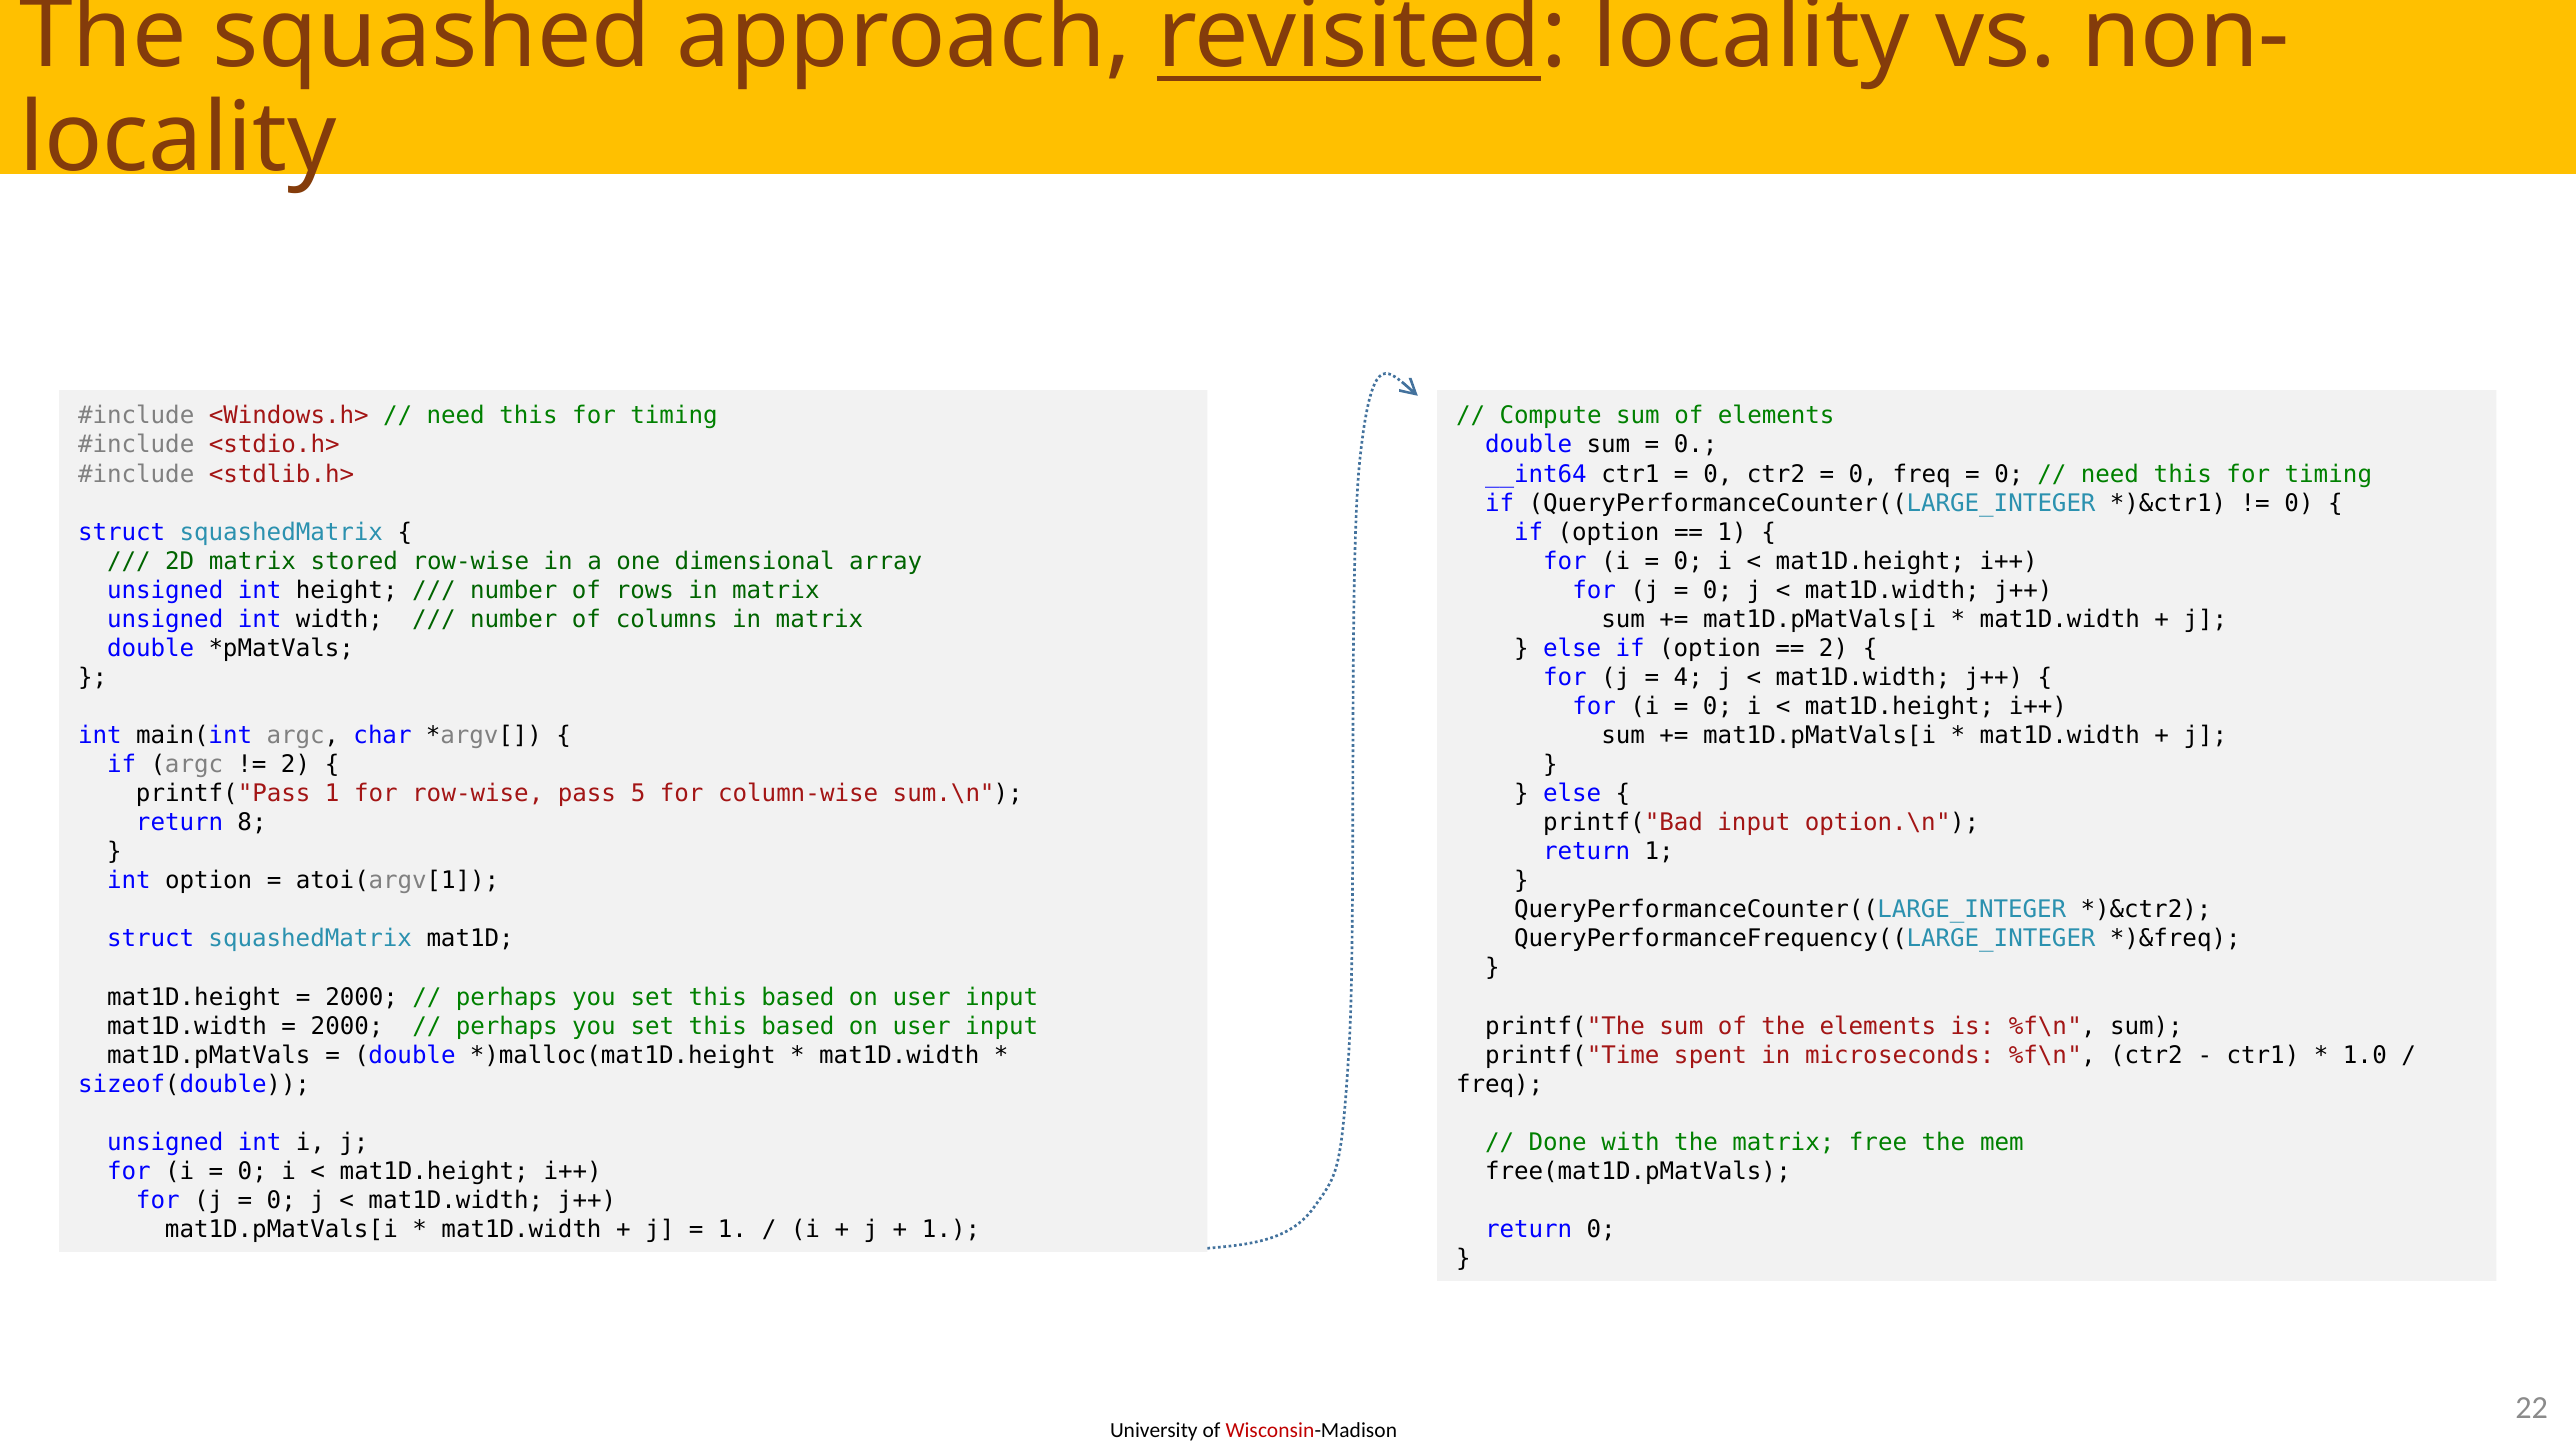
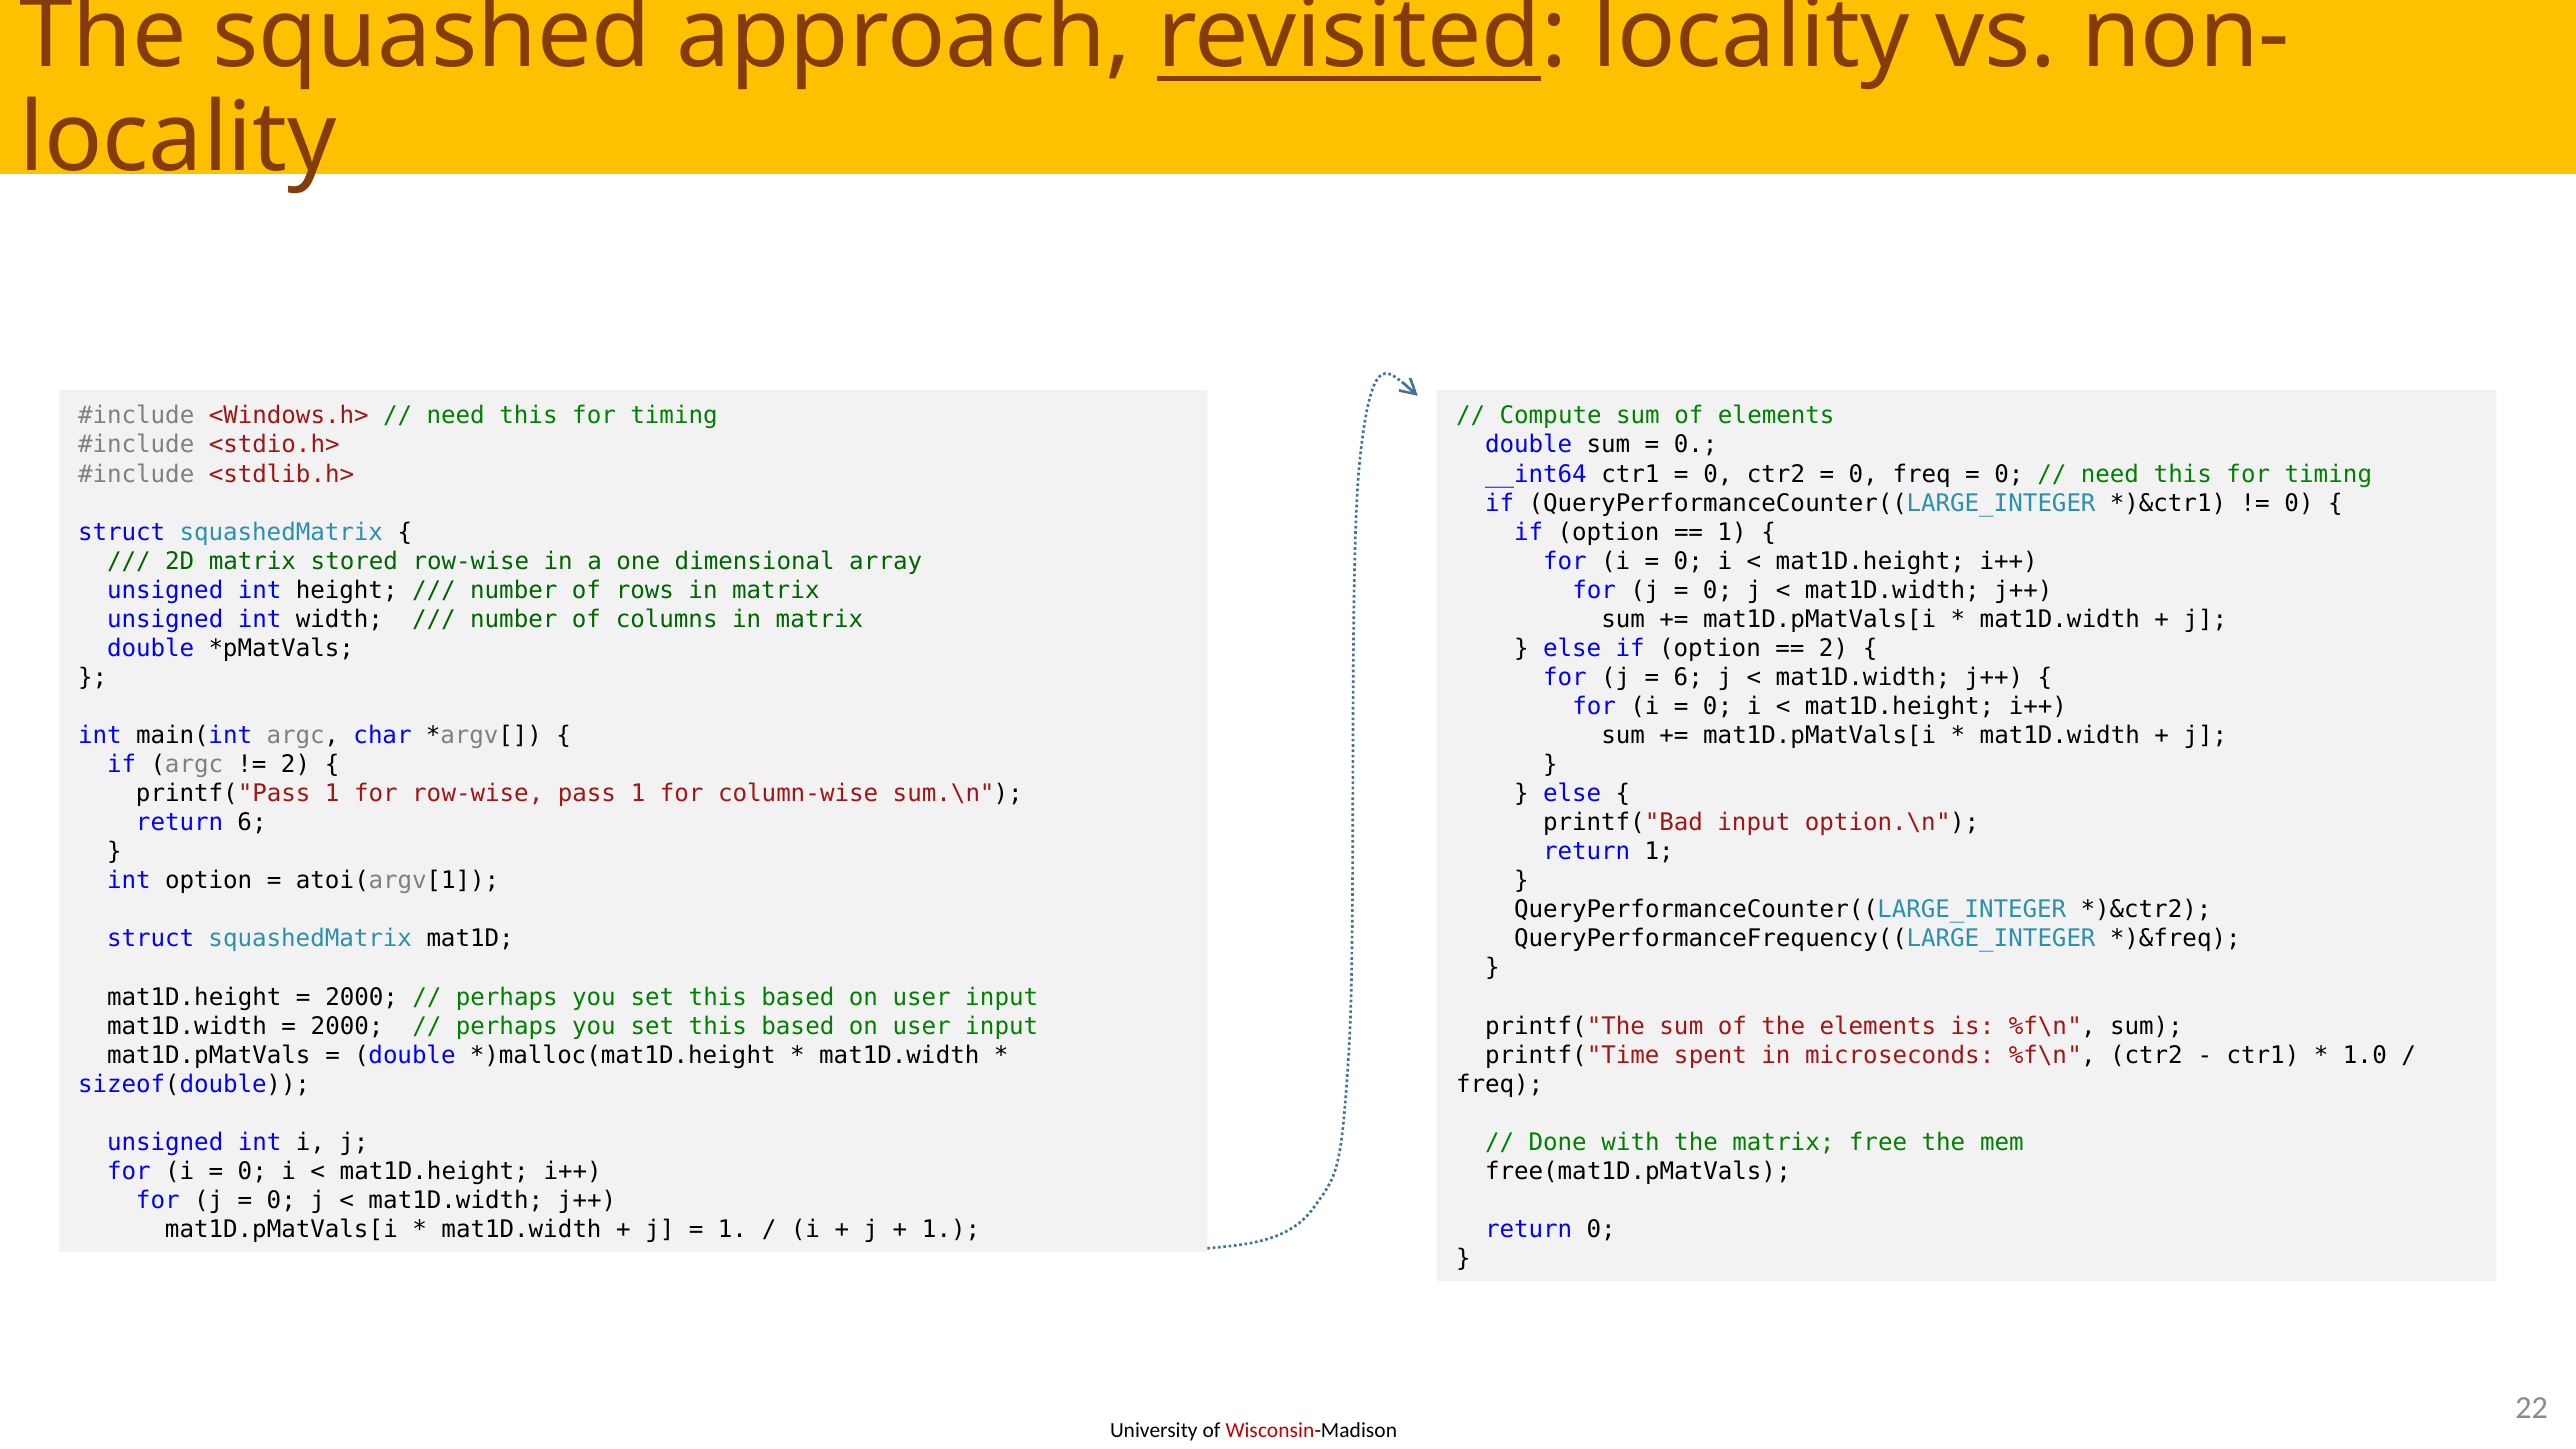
4 at (1688, 677): 4 -> 6
pass 5: 5 -> 1
return 8: 8 -> 6
